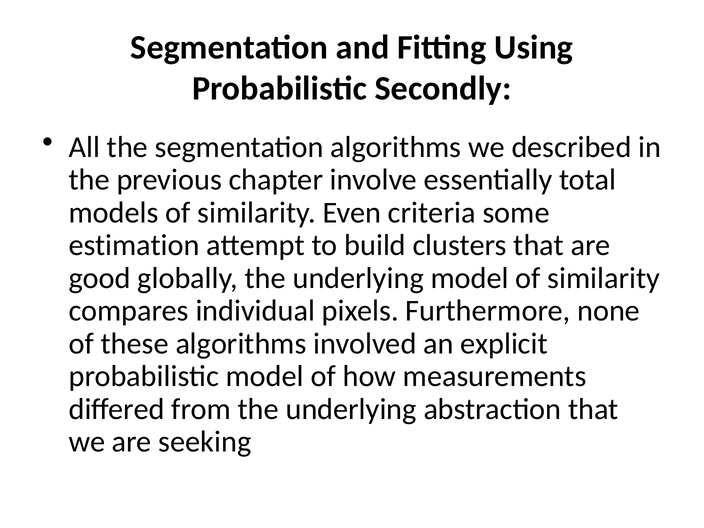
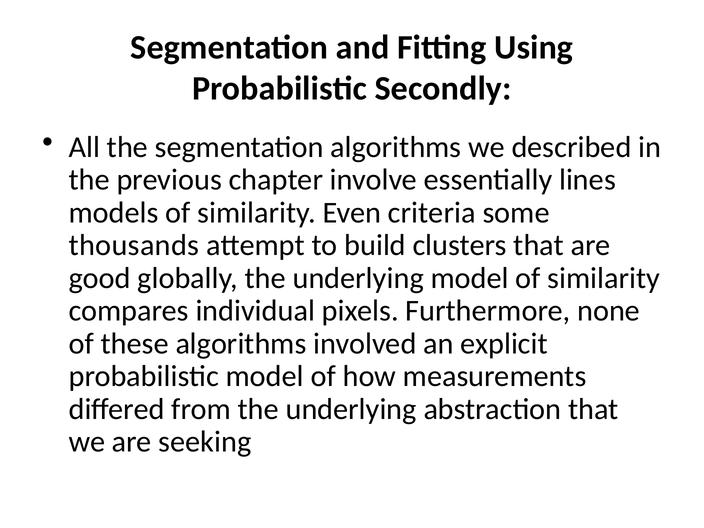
total: total -> lines
estimation: estimation -> thousands
